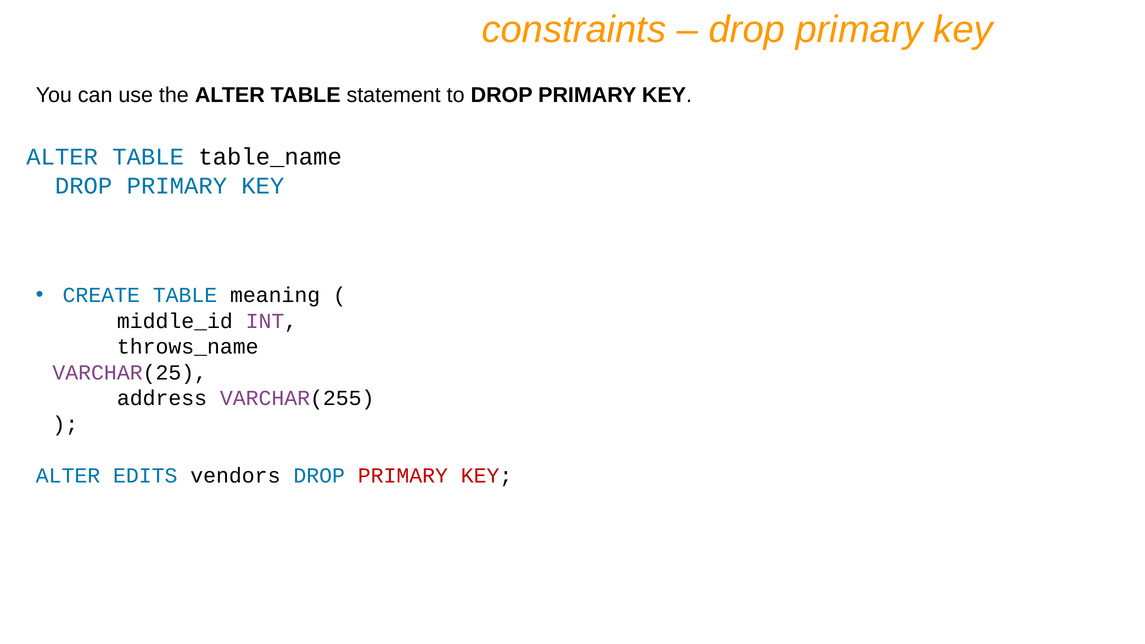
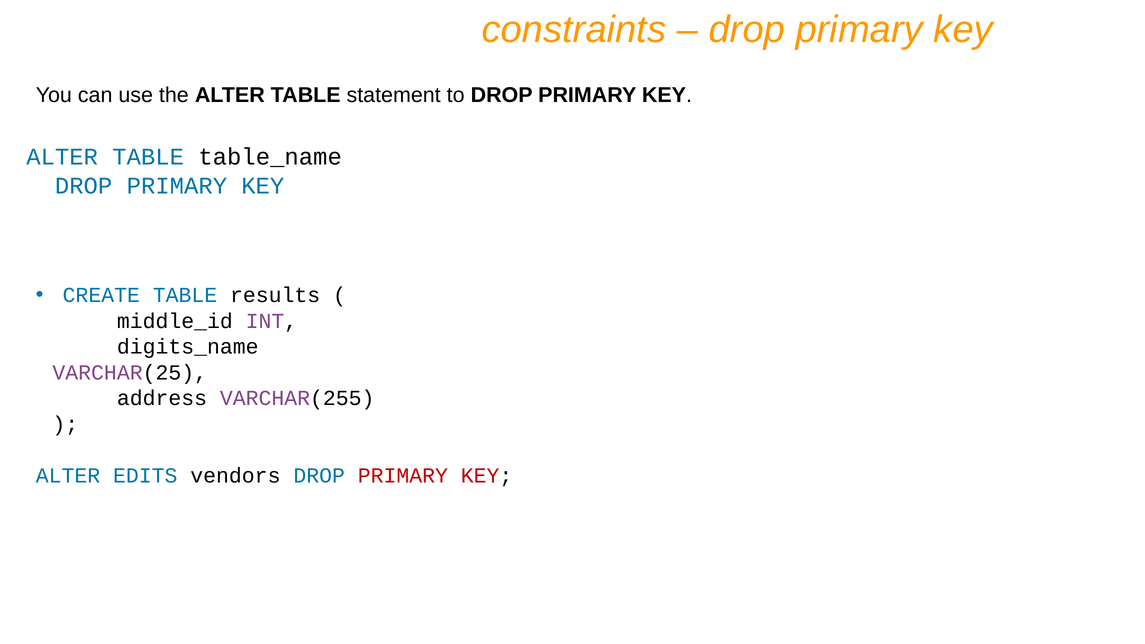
meaning: meaning -> results
throws_name: throws_name -> digits_name
